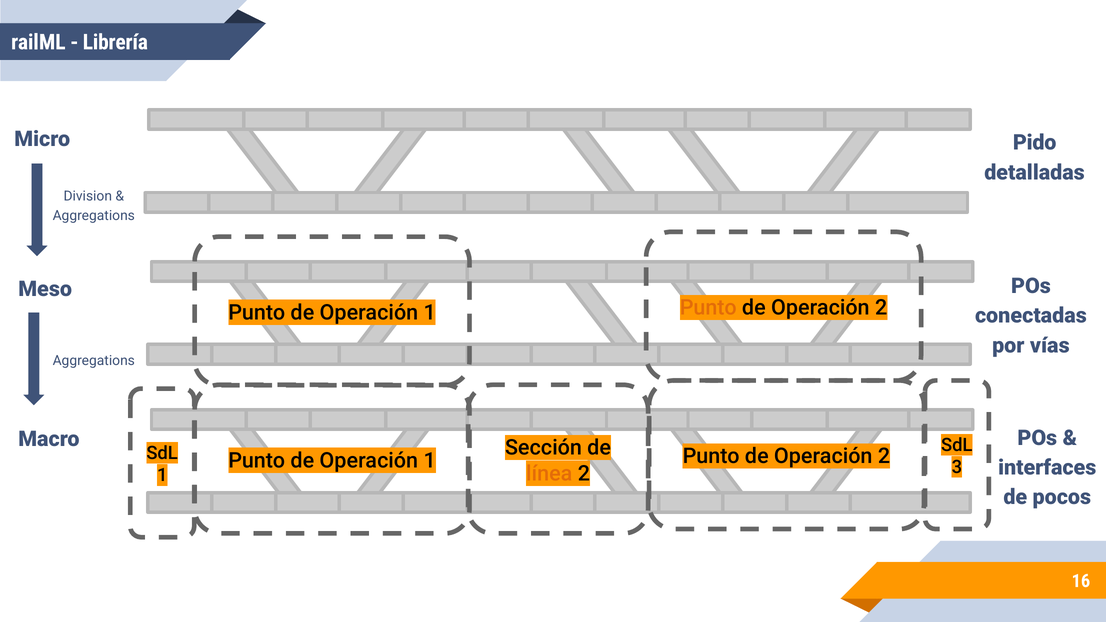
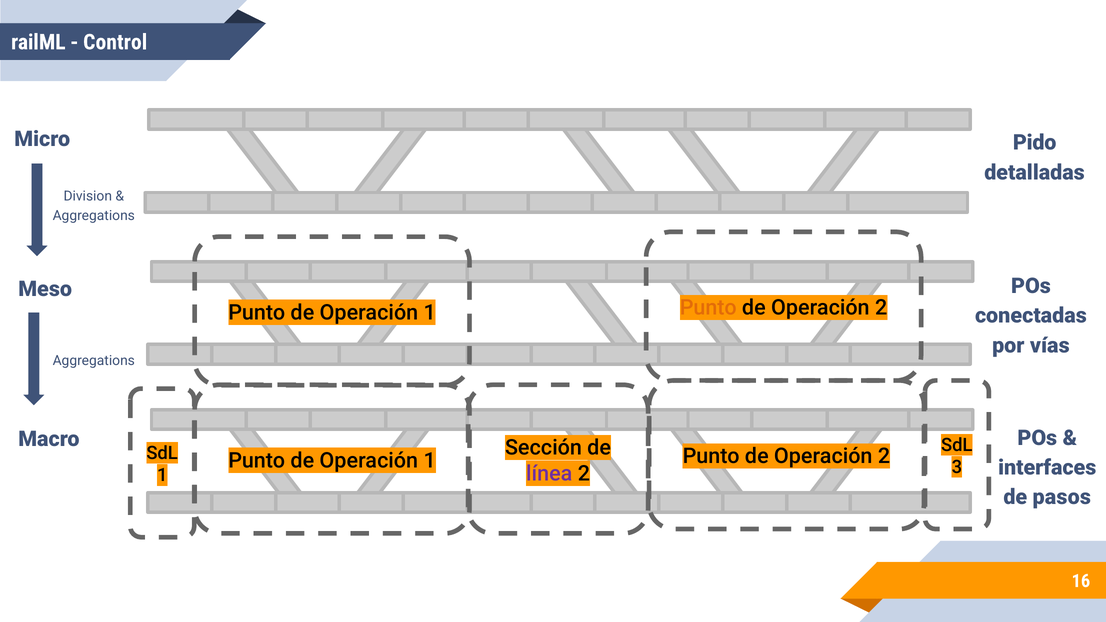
Librería: Librería -> Control
línea colour: orange -> purple
pocos: pocos -> pasos
